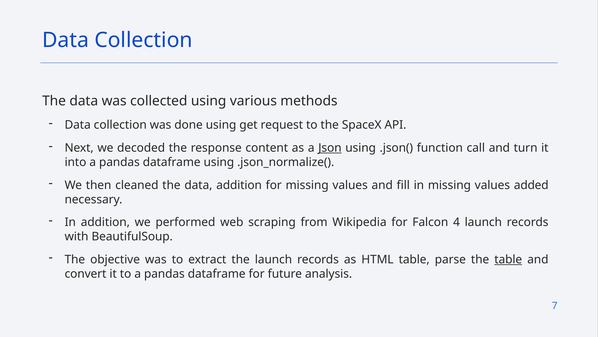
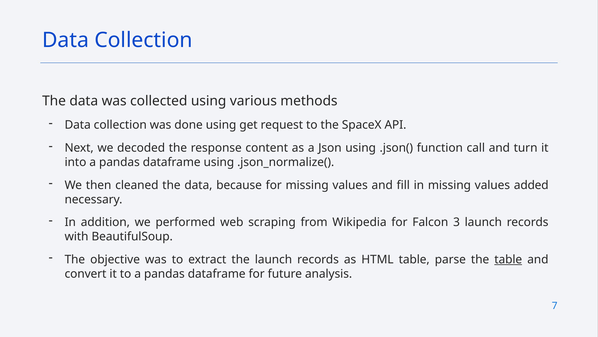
Json underline: present -> none
data addition: addition -> because
4: 4 -> 3
